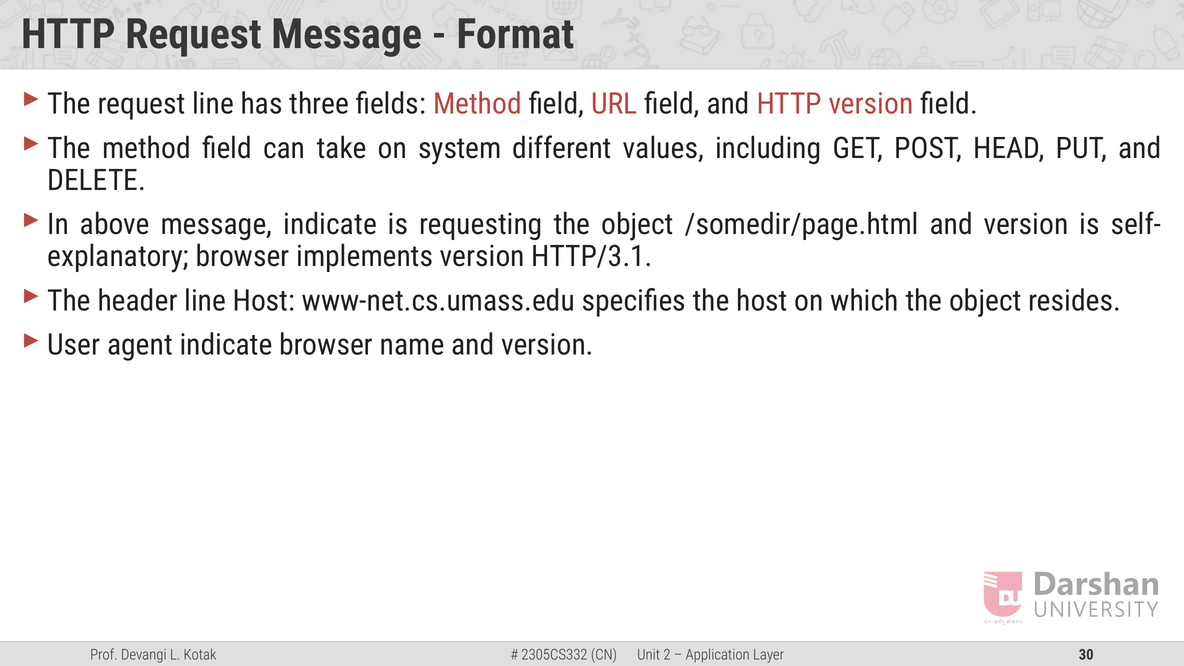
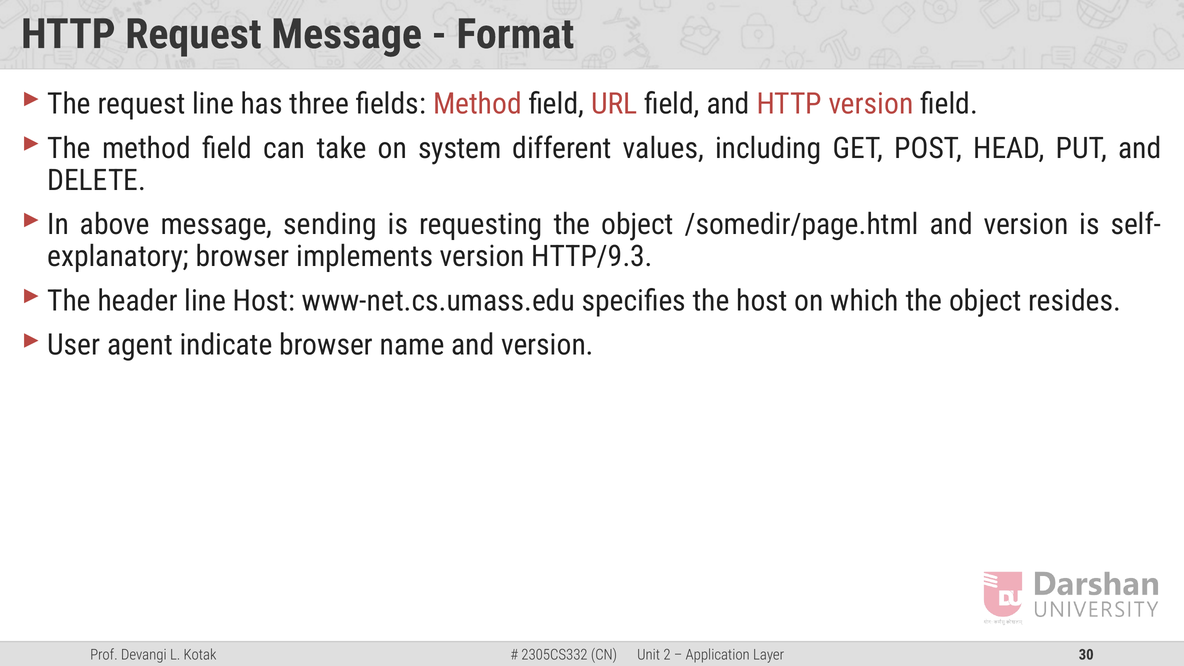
message indicate: indicate -> sending
HTTP/3.1: HTTP/3.1 -> HTTP/9.3
